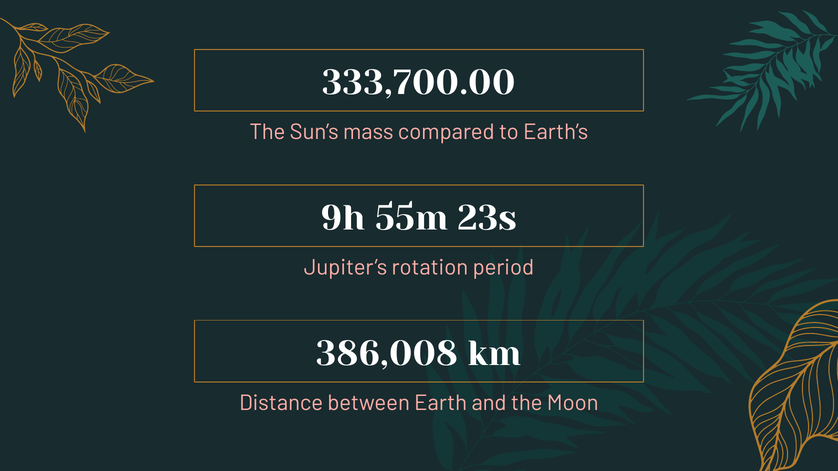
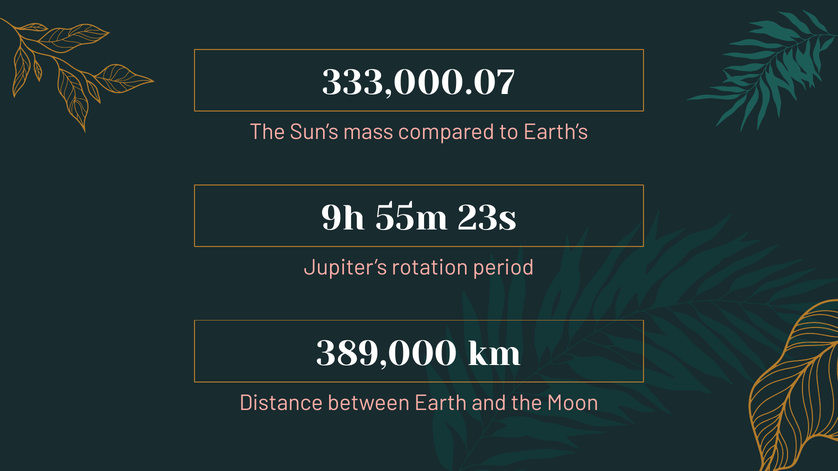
333,700.00: 333,700.00 -> 333,000.07
386,008: 386,008 -> 389,000
